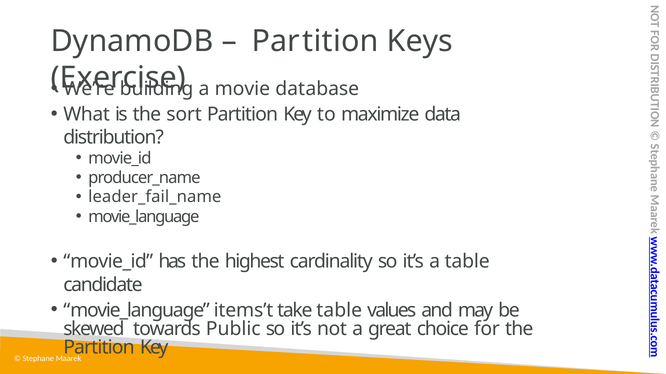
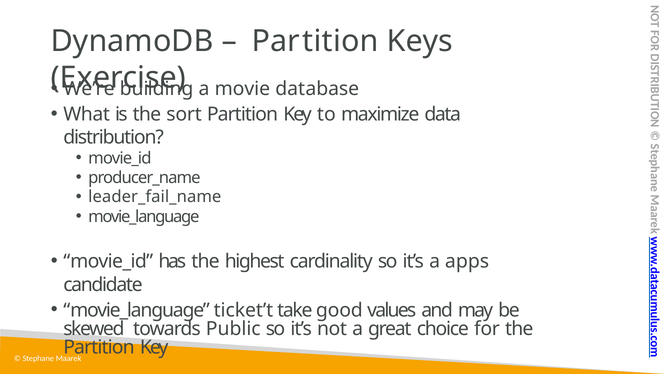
a table: table -> apps
items’t: items’t -> ticket’t
take table: table -> good
